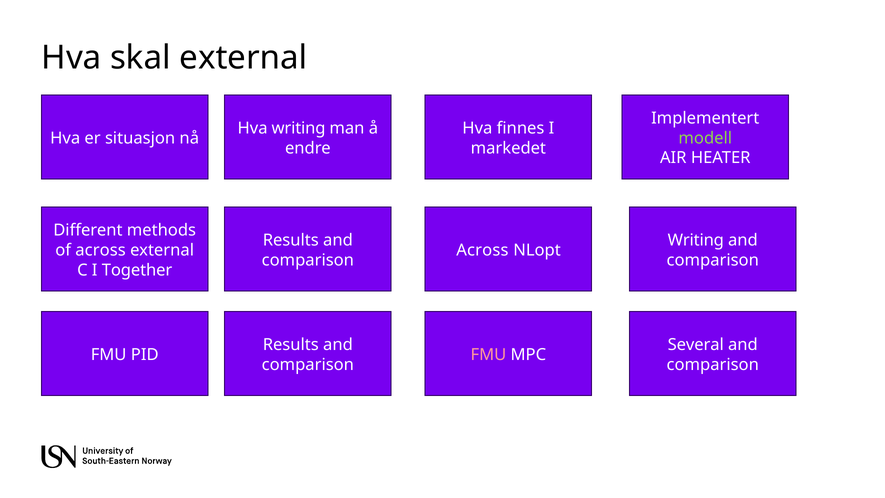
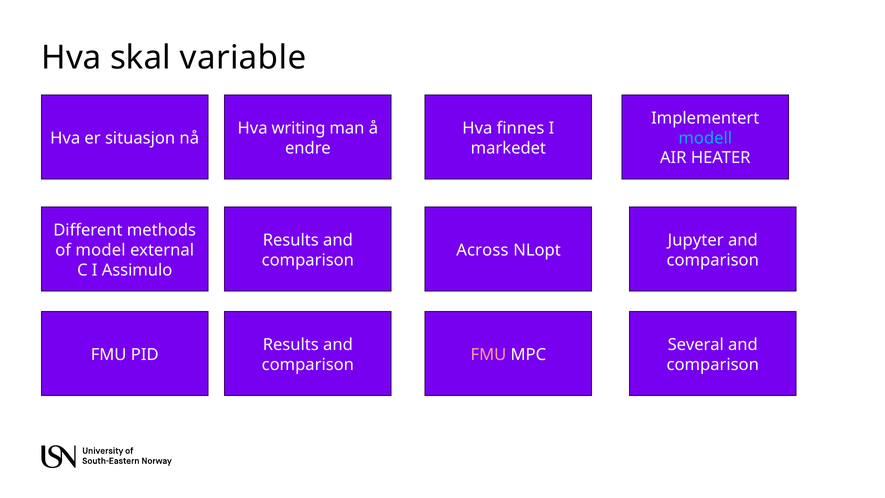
skal external: external -> variable
modell colour: light green -> light blue
Writing at (696, 240): Writing -> Jupyter
of across: across -> model
Together: Together -> Assimulo
